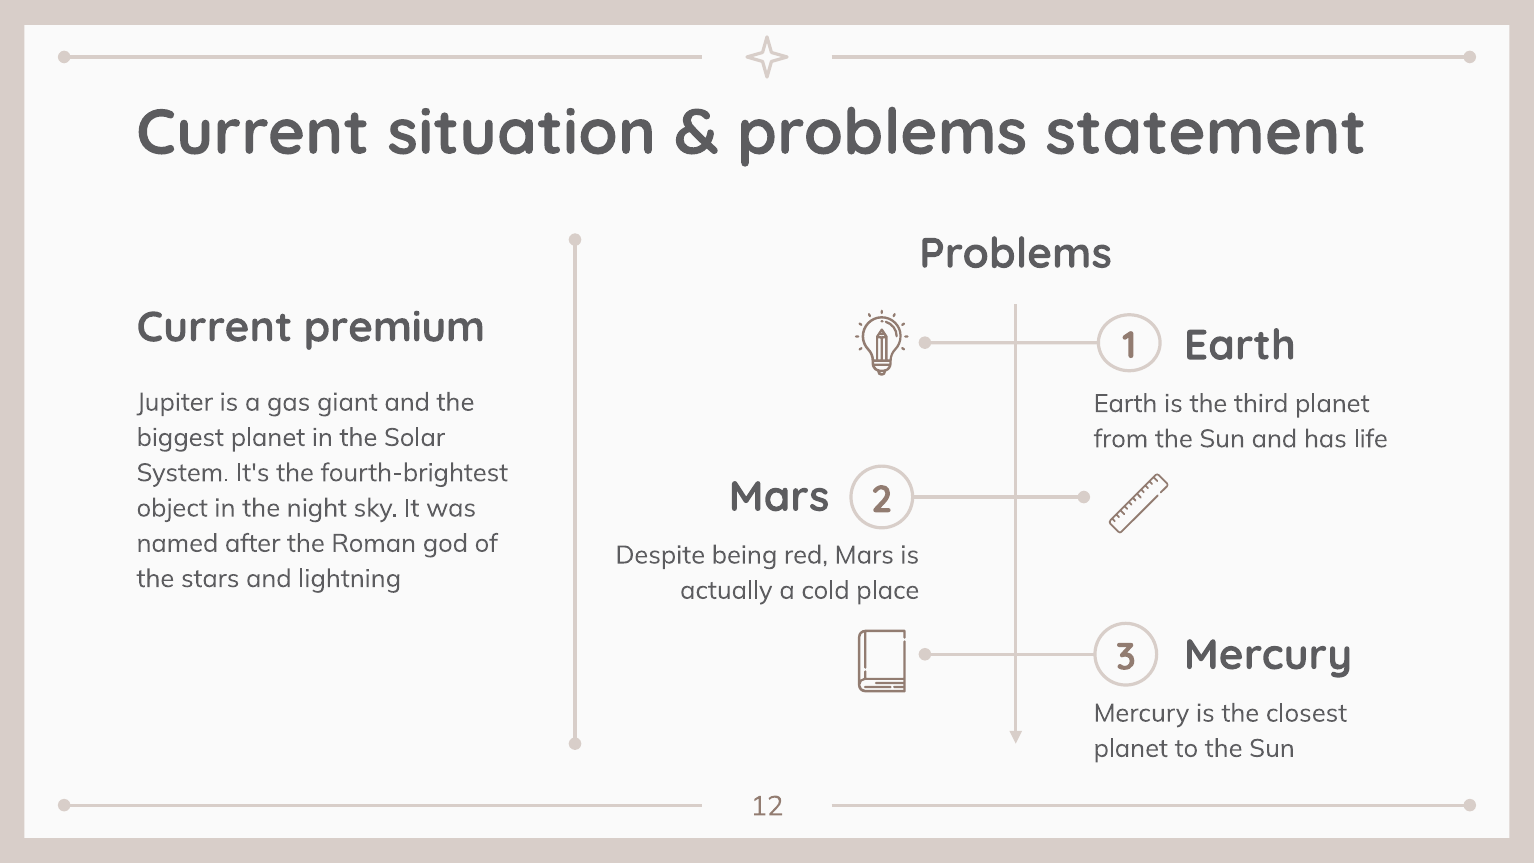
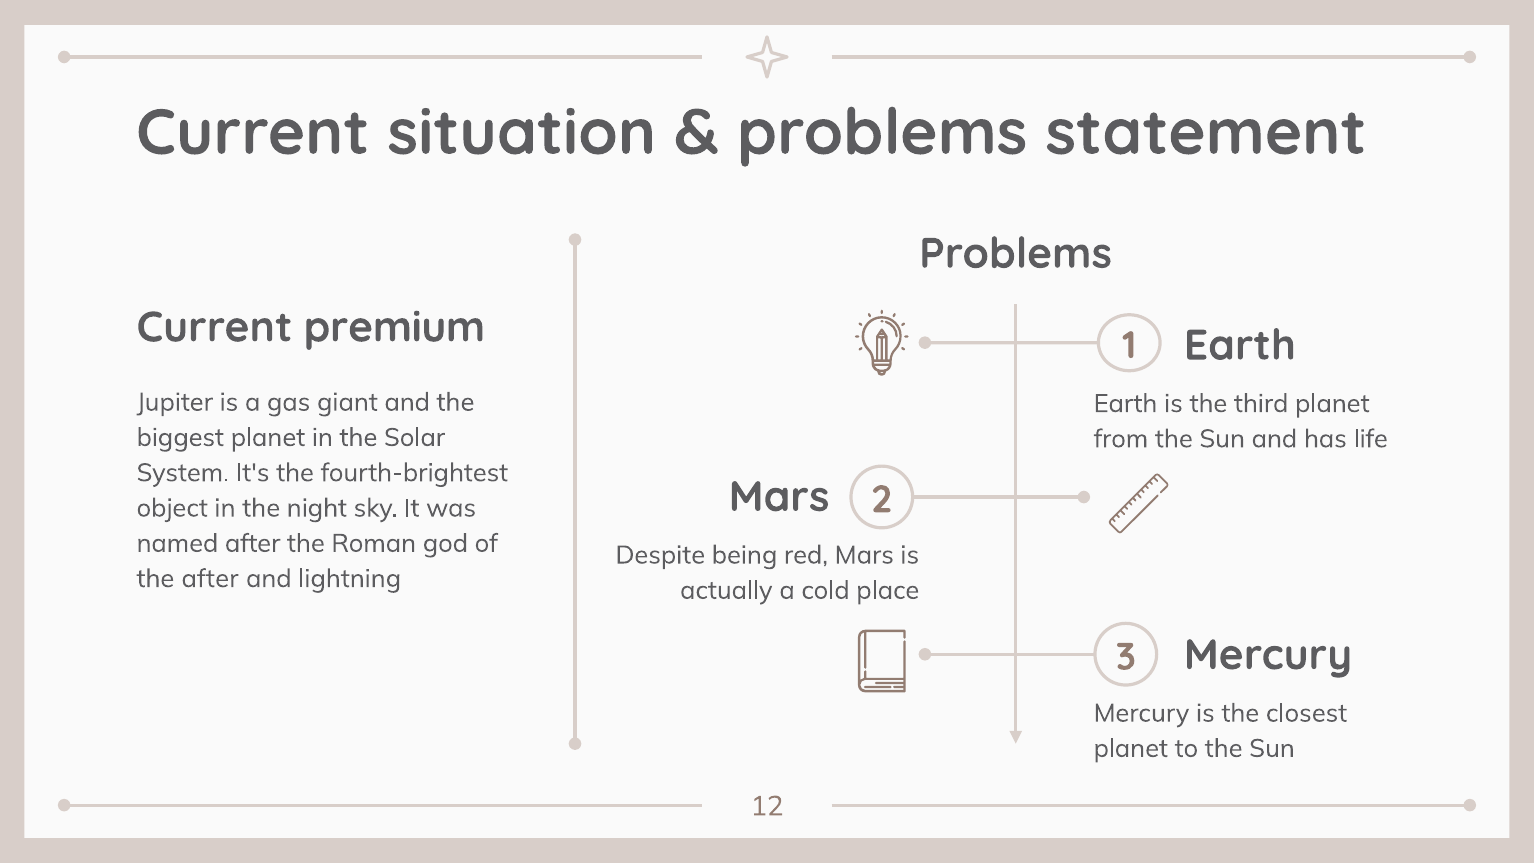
the stars: stars -> after
